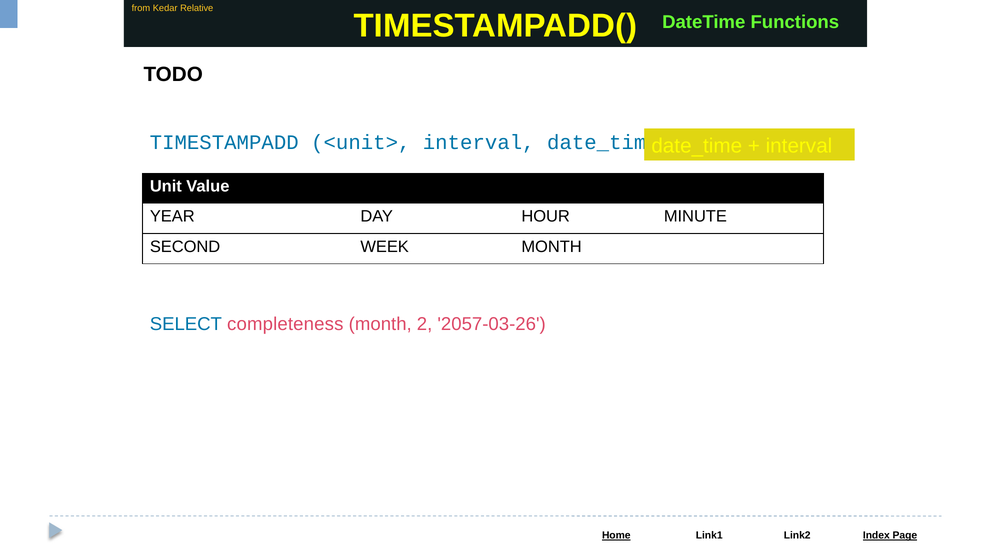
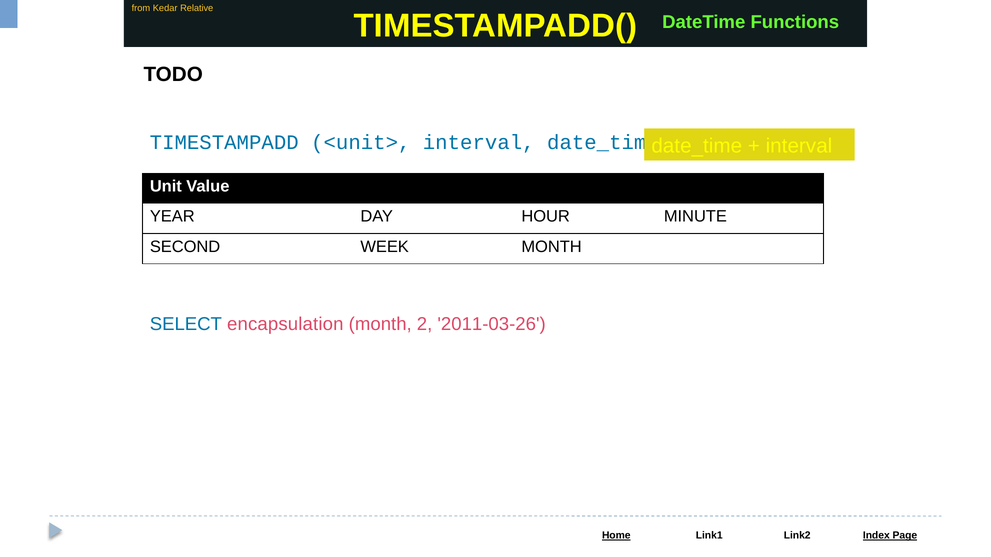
completeness: completeness -> encapsulation
2057-03-26: 2057-03-26 -> 2011-03-26
